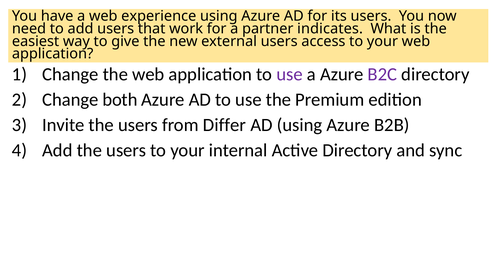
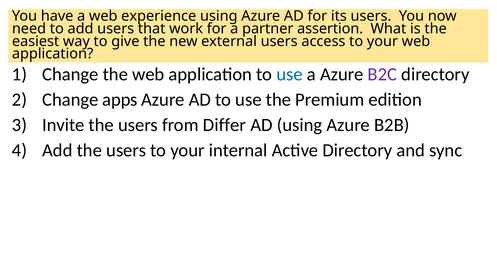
indicates: indicates -> assertion
use at (290, 74) colour: purple -> blue
both: both -> apps
